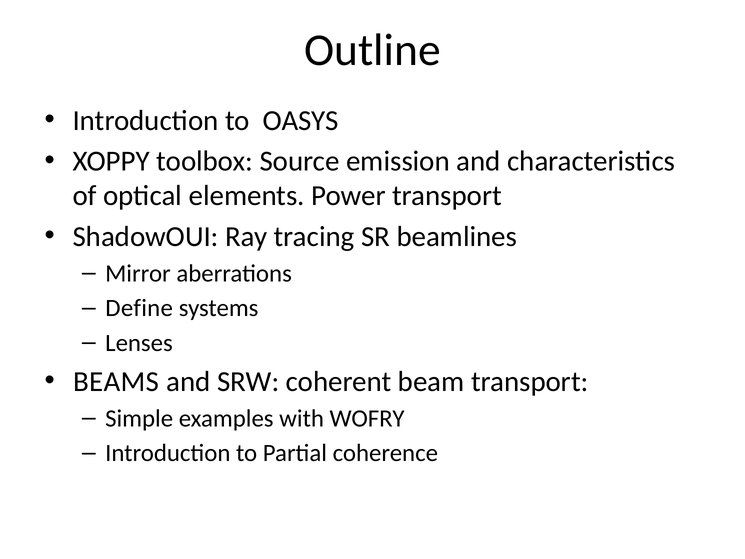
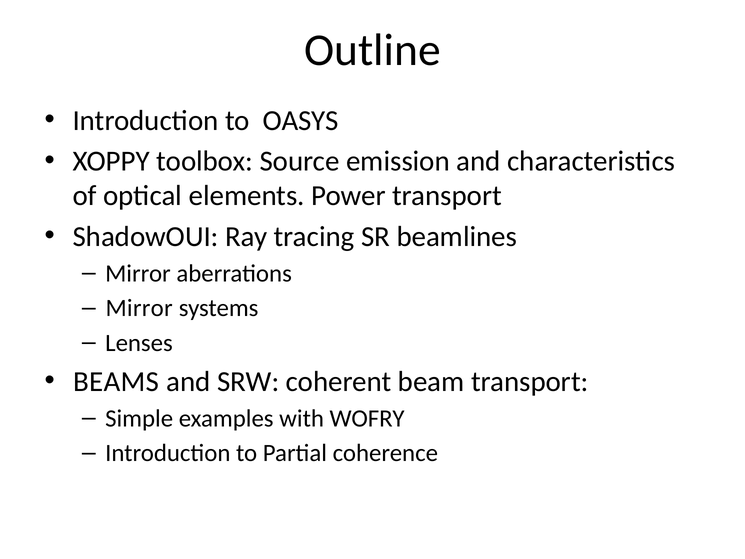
Define at (139, 308): Define -> Mirror
